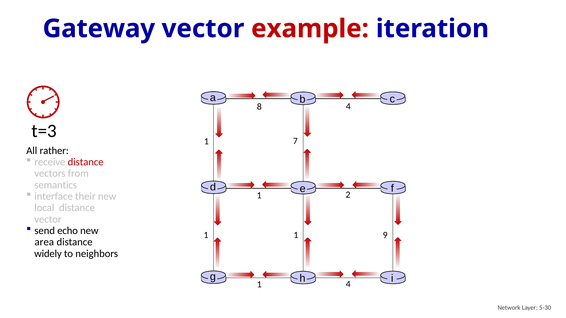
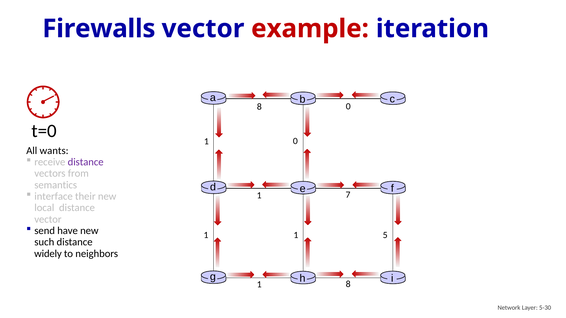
Gateway: Gateway -> Firewalls
8 4: 4 -> 0
t=3: t=3 -> t=0
1 7: 7 -> 0
rather: rather -> wants
distance at (86, 162) colour: red -> purple
2: 2 -> 7
echo: echo -> have
9: 9 -> 5
area: area -> such
1 4: 4 -> 8
